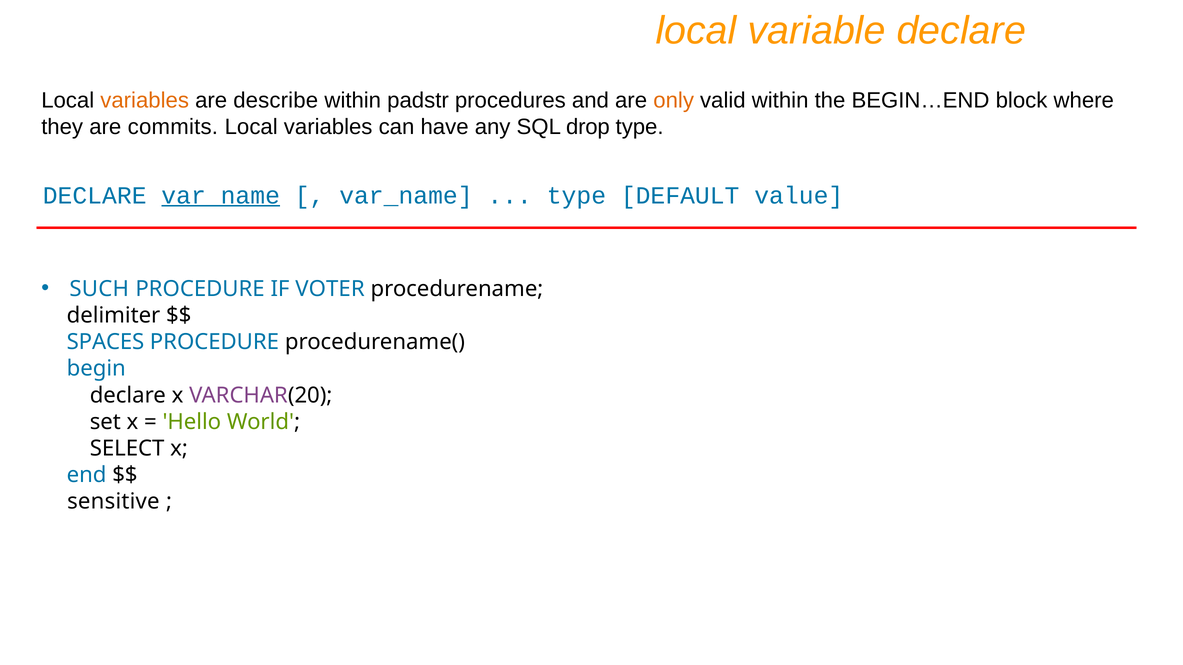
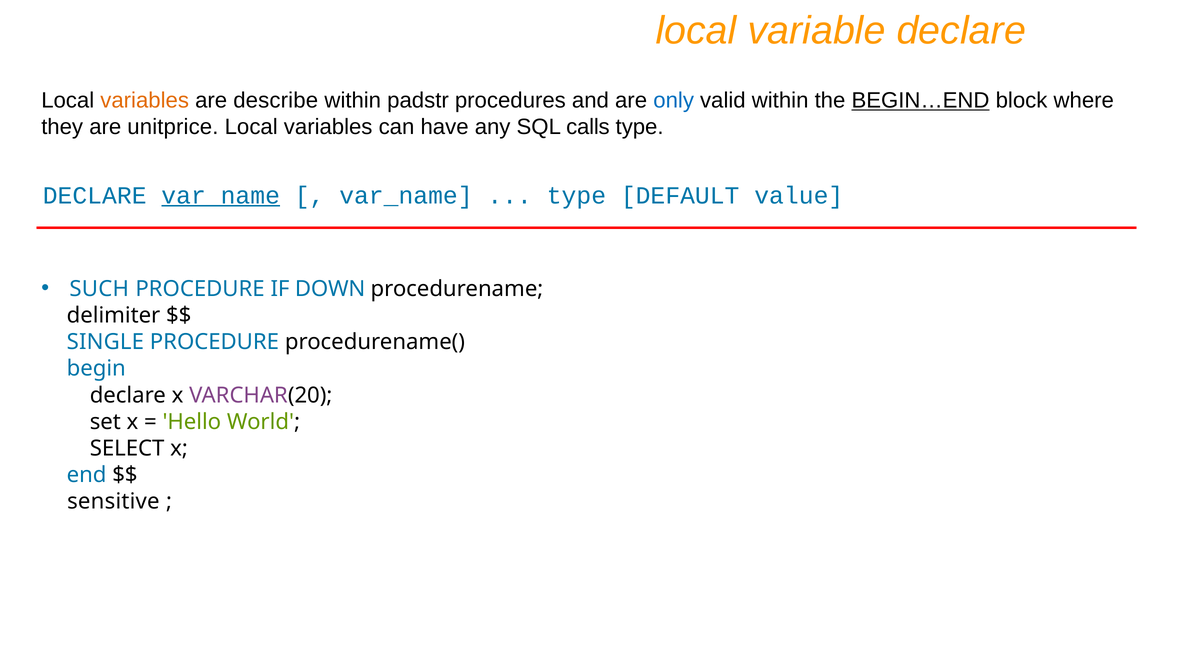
only colour: orange -> blue
BEGIN…END underline: none -> present
commits: commits -> unitprice
drop: drop -> calls
VOTER: VOTER -> DOWN
SPACES: SPACES -> SINGLE
